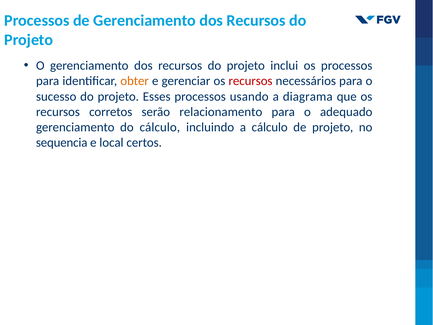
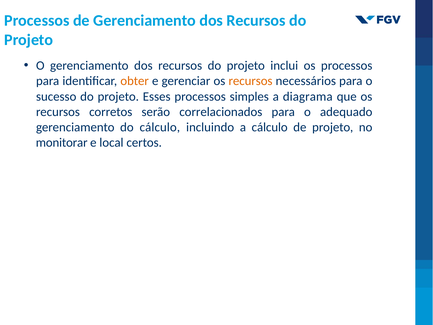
recursos at (251, 81) colour: red -> orange
usando: usando -> simples
relacionamento: relacionamento -> correlacionados
sequencia: sequencia -> monitorar
